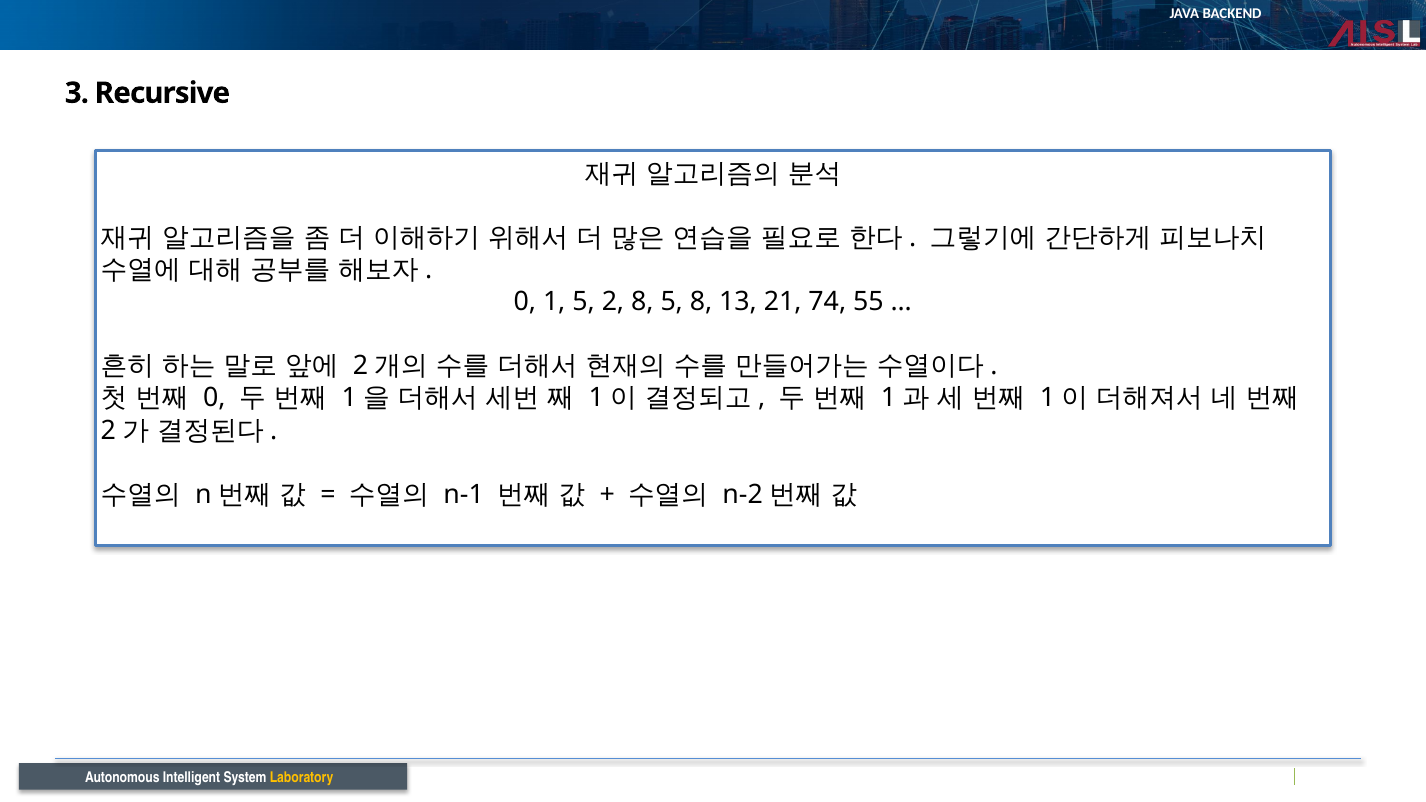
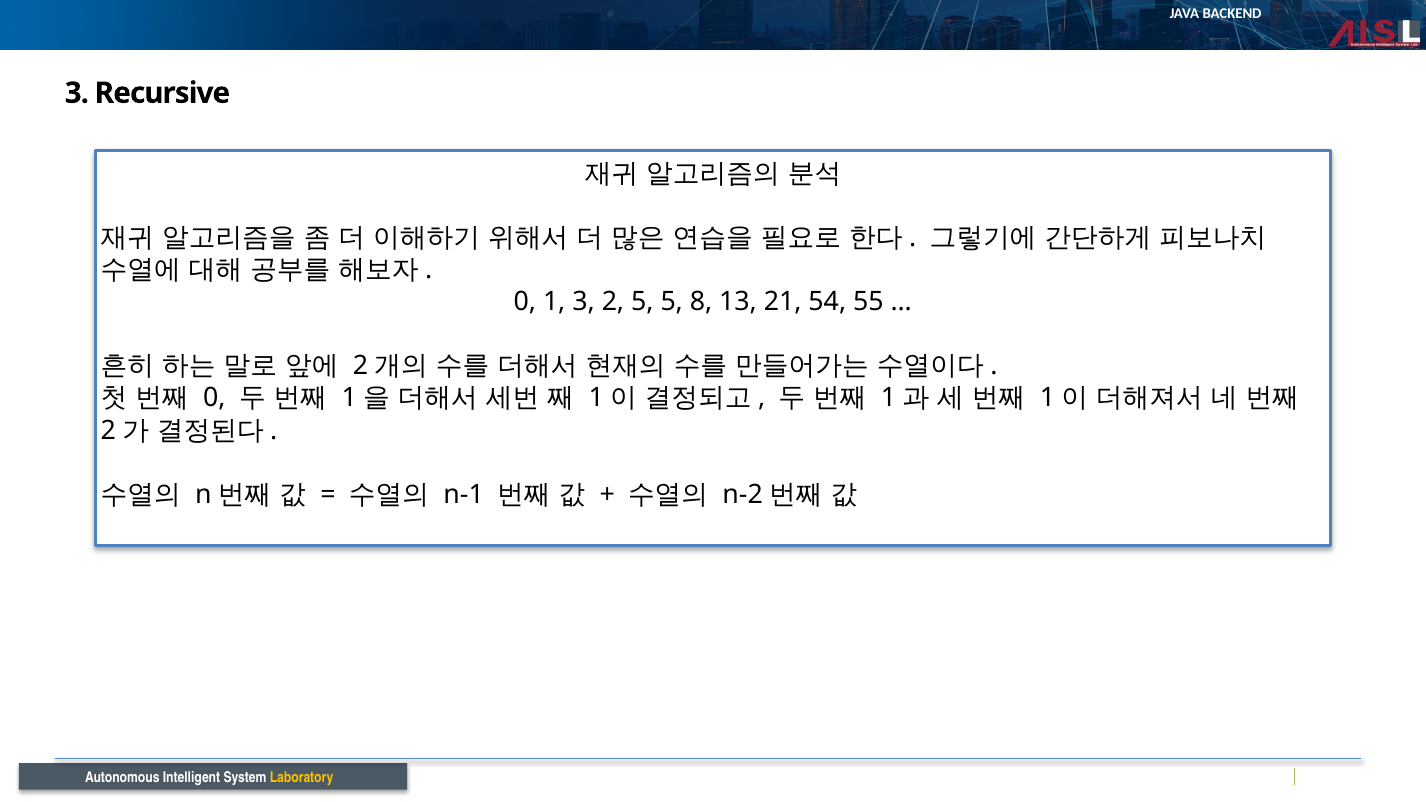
1 5: 5 -> 3
2 8: 8 -> 5
74: 74 -> 54
